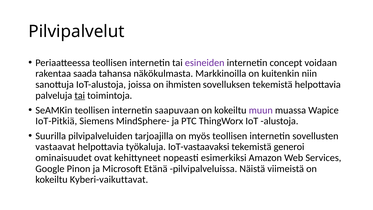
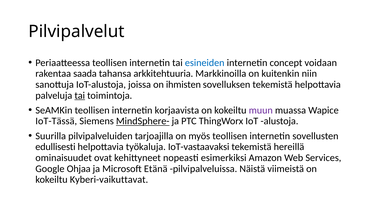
esineiden colour: purple -> blue
näkökulmasta: näkökulmasta -> arkkitehtuuria
saapuvaan: saapuvaan -> korjaavista
IoT-Pitkiä: IoT-Pitkiä -> IoT-Tässä
MindSphere- underline: none -> present
vastaavat: vastaavat -> edullisesti
generoi: generoi -> hereillä
Pinon: Pinon -> Ohjaa
